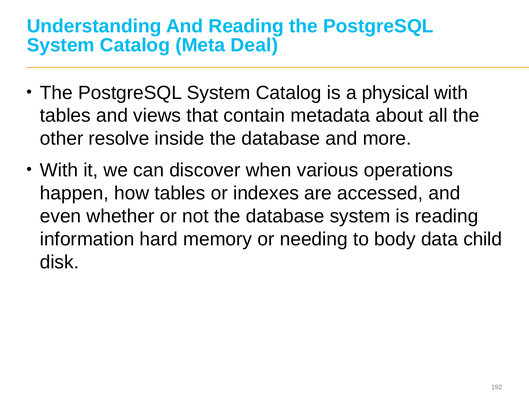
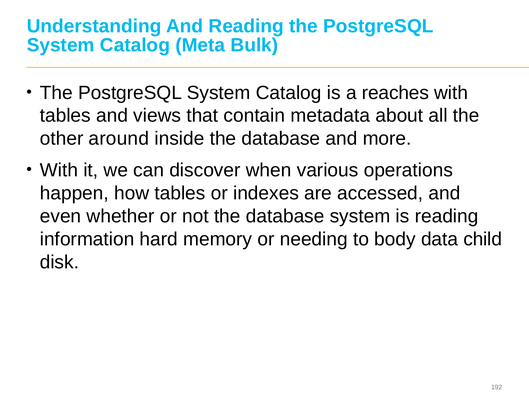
Deal: Deal -> Bulk
physical: physical -> reaches
resolve: resolve -> around
